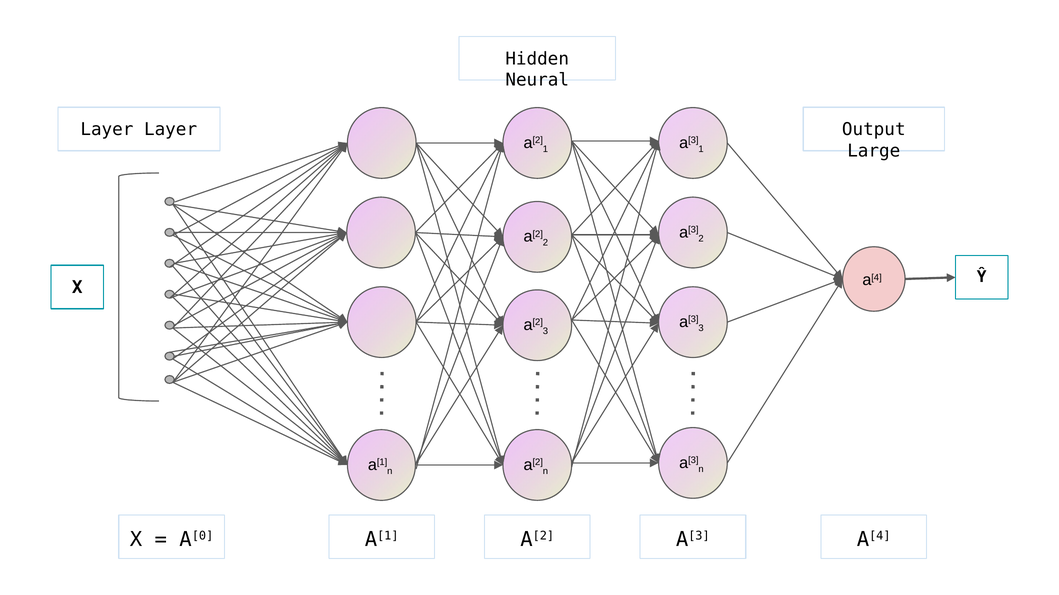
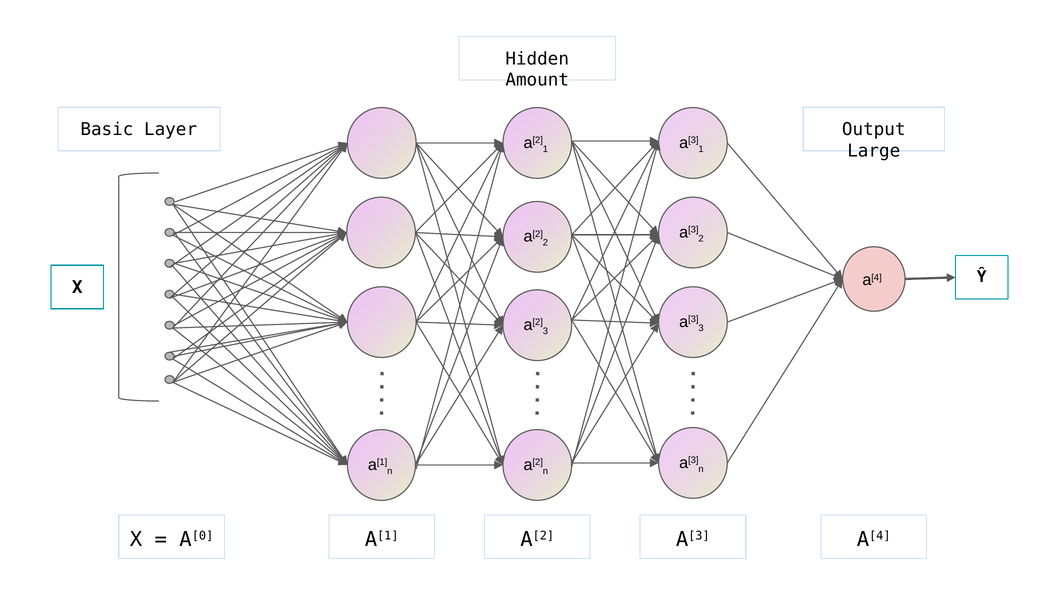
Neural: Neural -> Amount
Layer at (107, 130): Layer -> Basic
